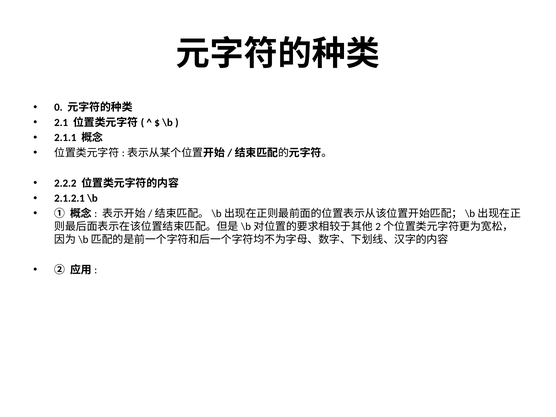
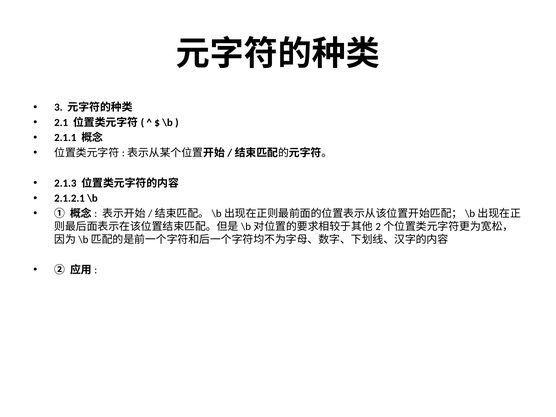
0: 0 -> 3
2.2.2: 2.2.2 -> 2.1.3
